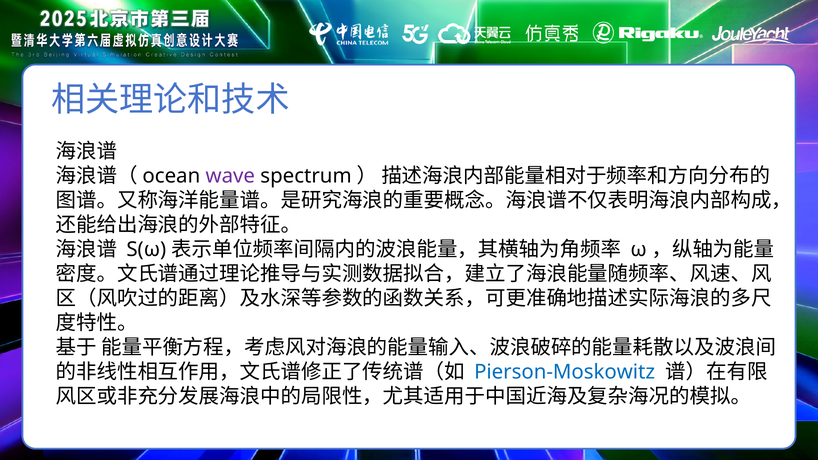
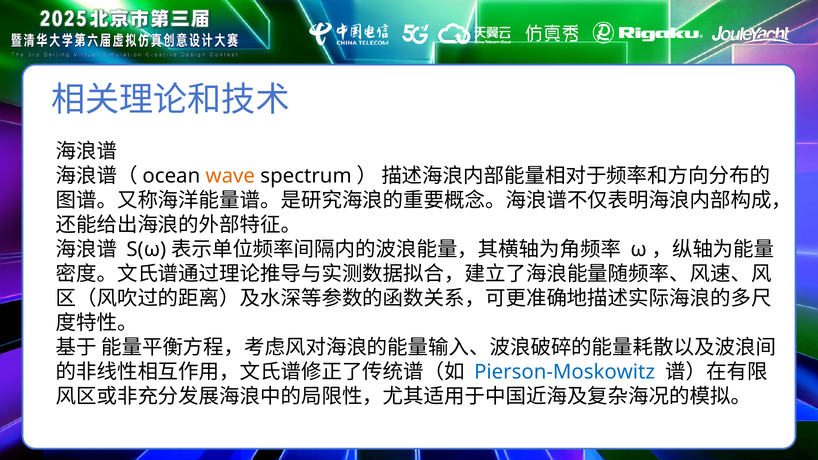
wave colour: purple -> orange
